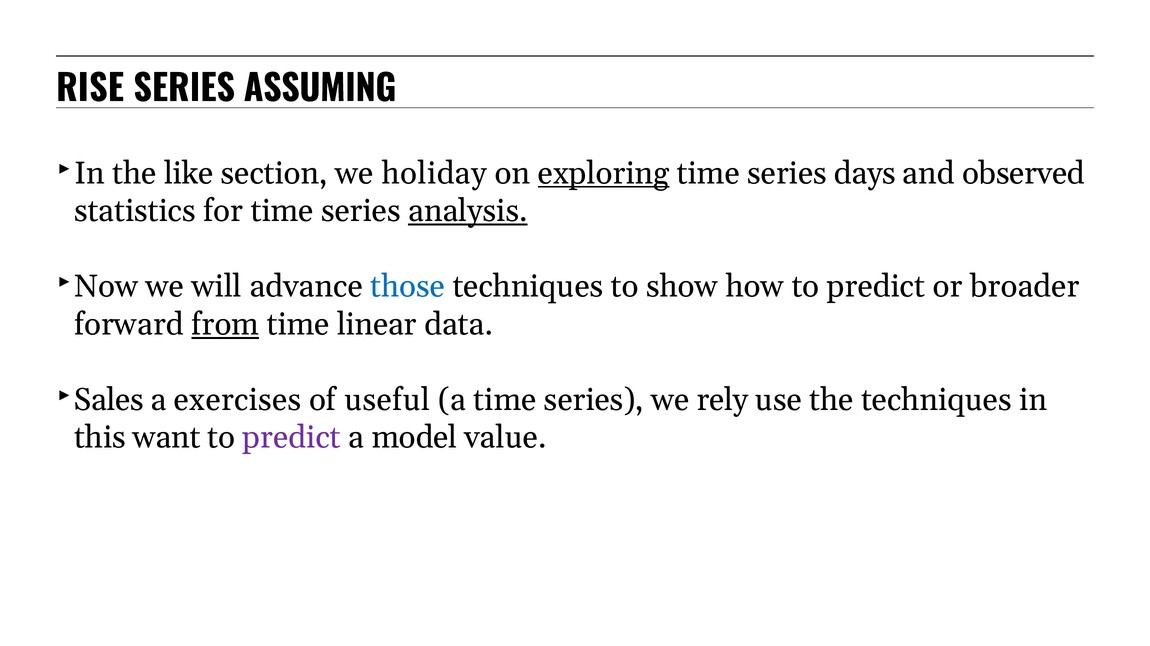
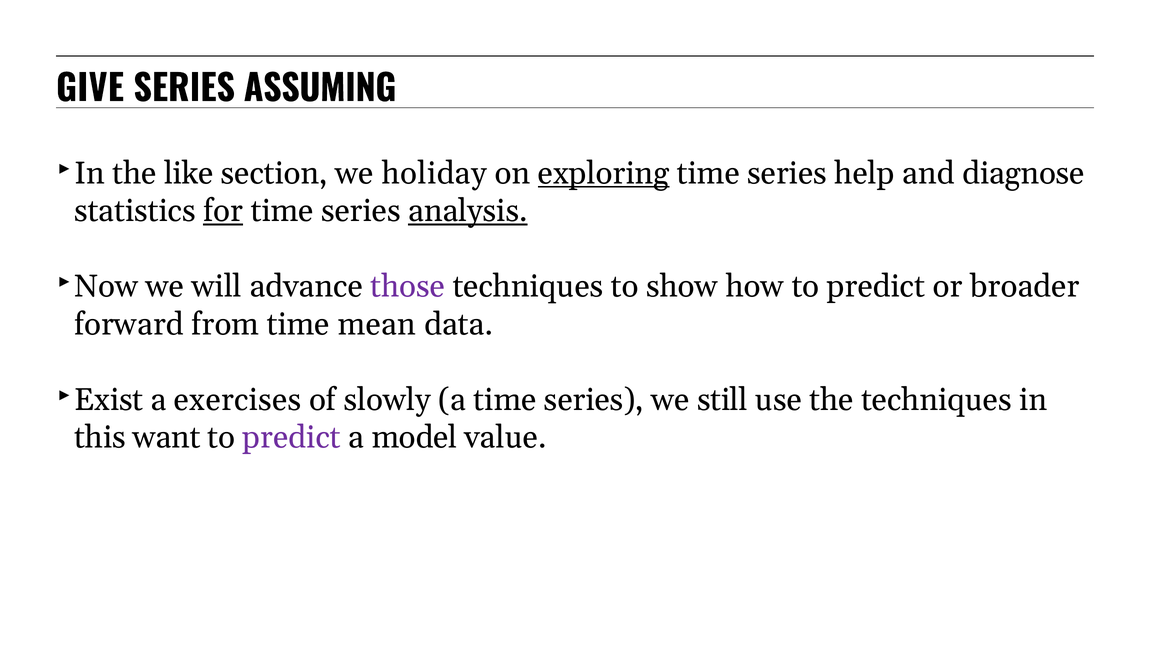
RISE: RISE -> GIVE
days: days -> help
observed: observed -> diagnose
for underline: none -> present
those colour: blue -> purple
from underline: present -> none
linear: linear -> mean
Sales: Sales -> Exist
useful: useful -> slowly
rely: rely -> still
